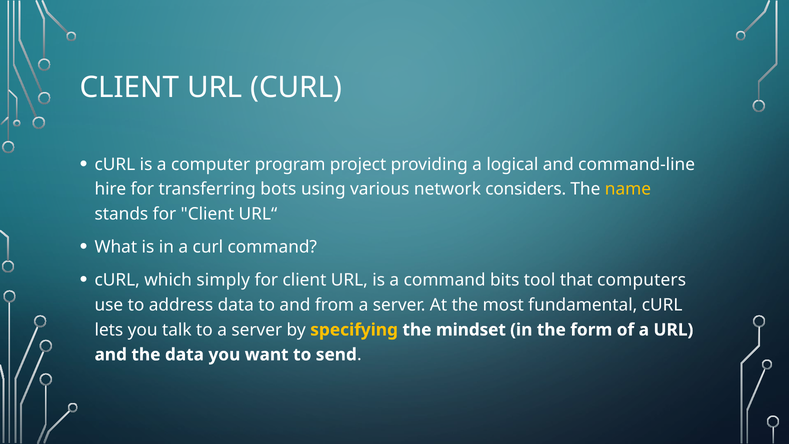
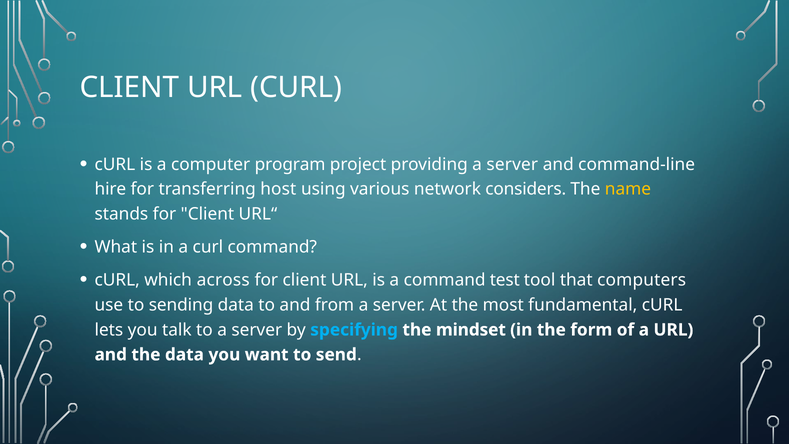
providing a logical: logical -> server
bots: bots -> host
simply: simply -> across
bits: bits -> test
address: address -> sending
specifying colour: yellow -> light blue
